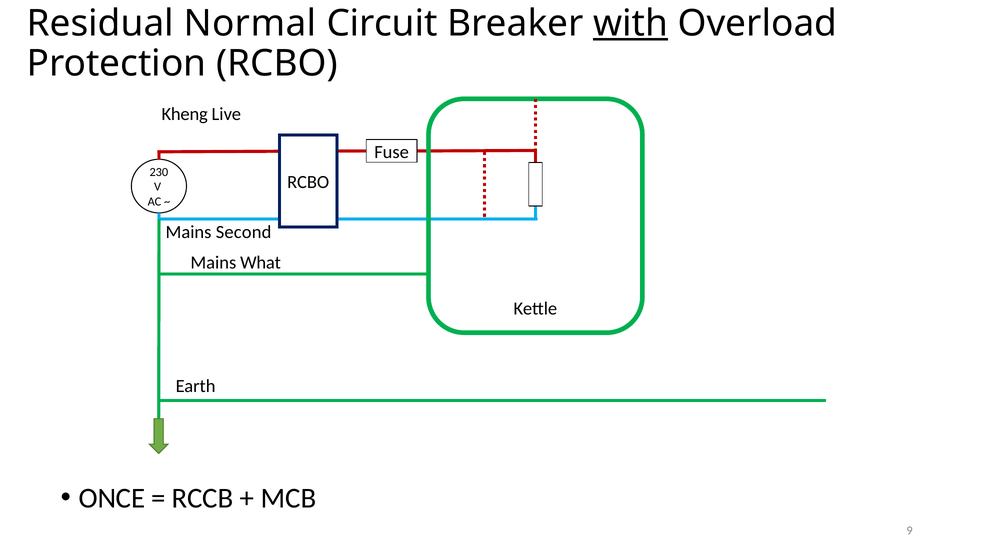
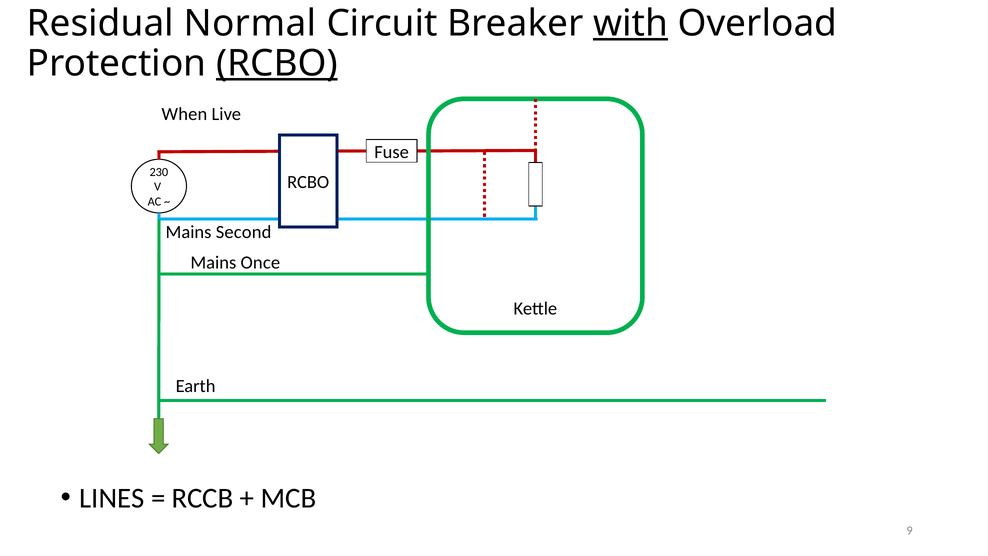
RCBO at (277, 63) underline: none -> present
Kheng: Kheng -> When
What: What -> Once
ONCE: ONCE -> LINES
